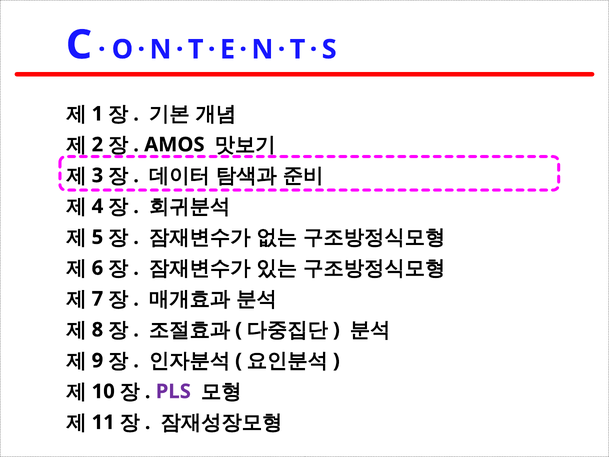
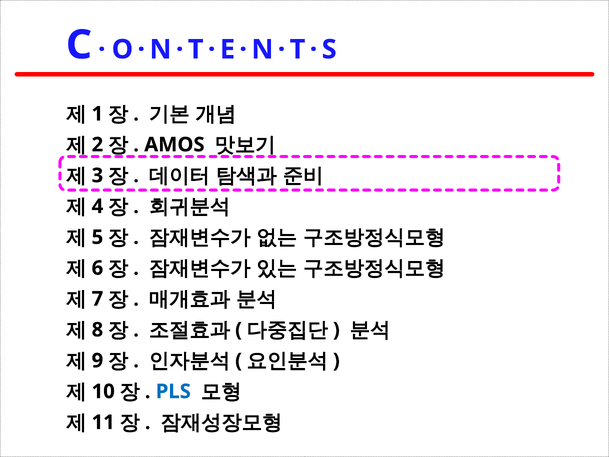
PLS colour: purple -> blue
